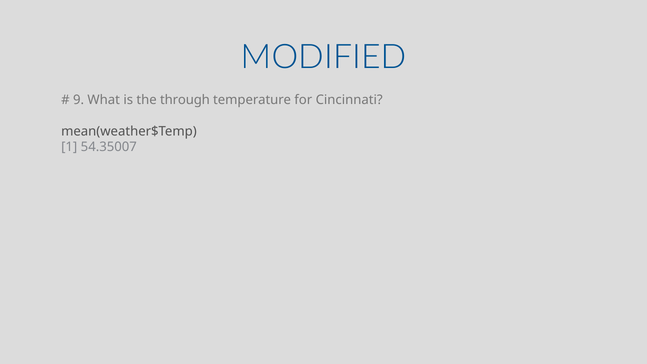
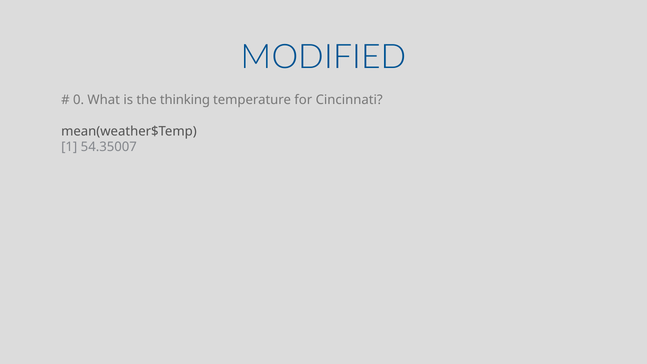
9: 9 -> 0
through: through -> thinking
